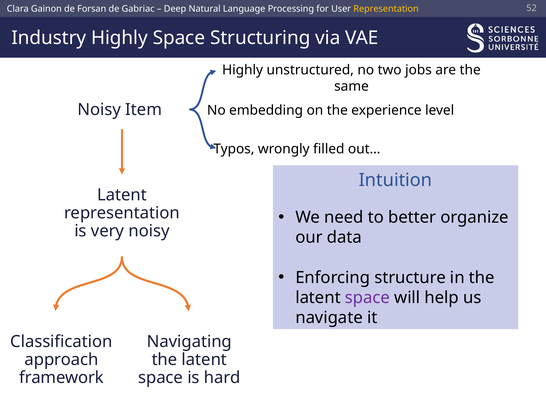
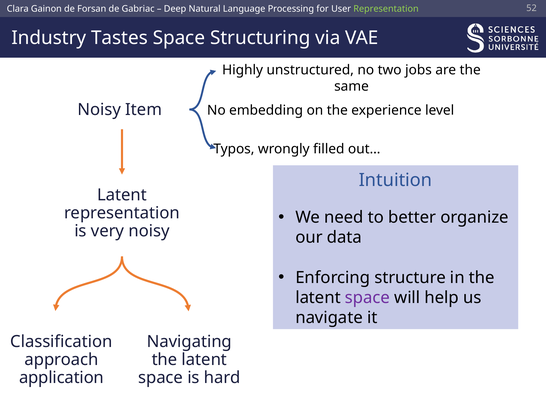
Representation at (386, 9) colour: yellow -> light green
Industry Highly: Highly -> Tastes
framework: framework -> application
